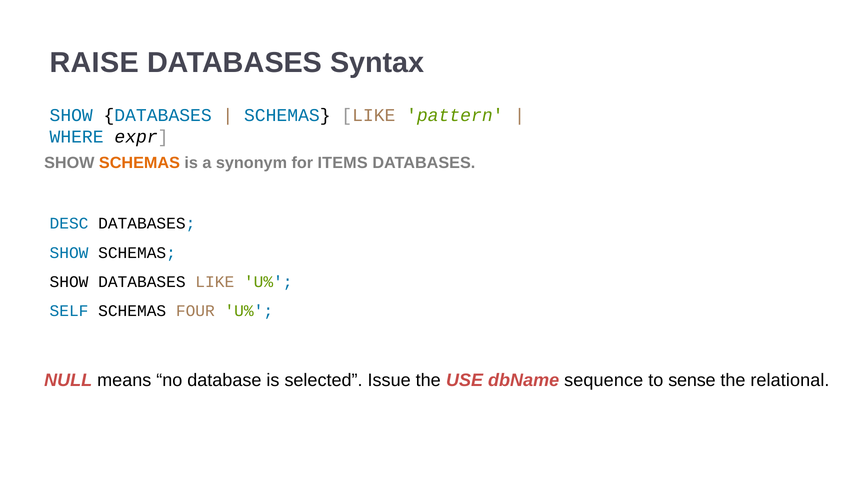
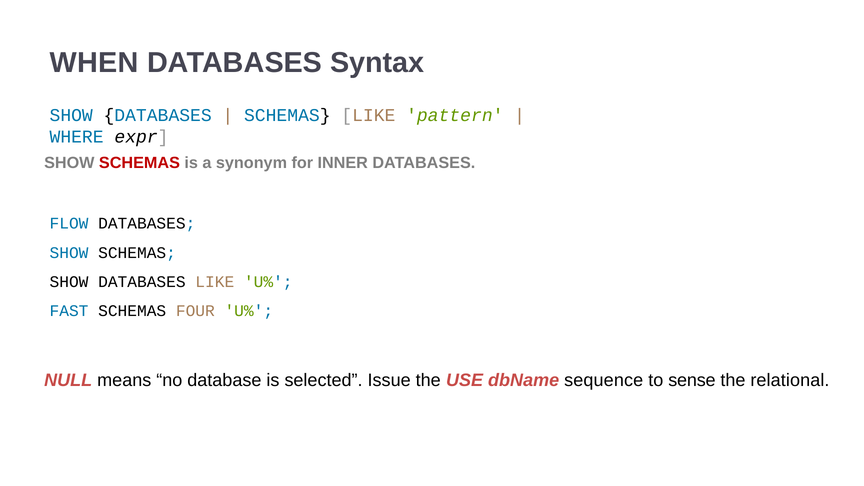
RAISE: RAISE -> WHEN
SCHEMAS at (139, 163) colour: orange -> red
ITEMS: ITEMS -> INNER
DESC: DESC -> FLOW
SELF: SELF -> FAST
